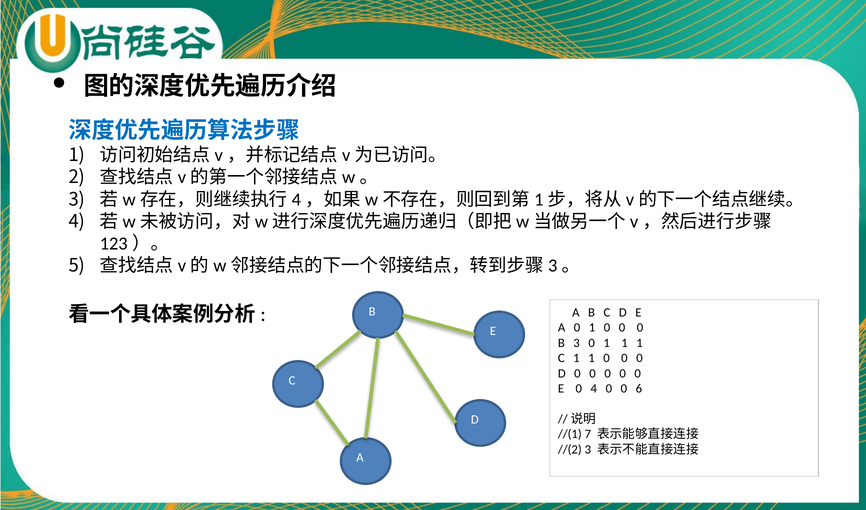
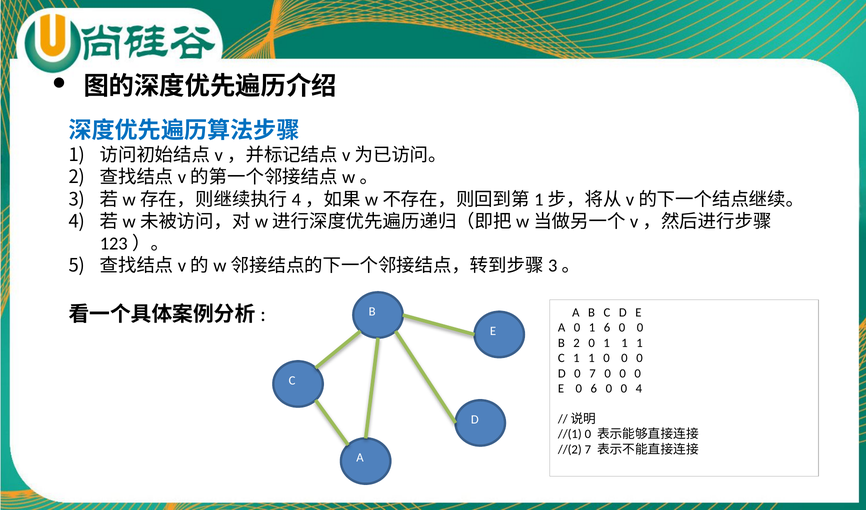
0 1 0: 0 -> 6
B 3: 3 -> 2
D 0 0: 0 -> 7
0 4: 4 -> 6
0 6: 6 -> 4
//(1 7: 7 -> 0
//(2 3: 3 -> 7
